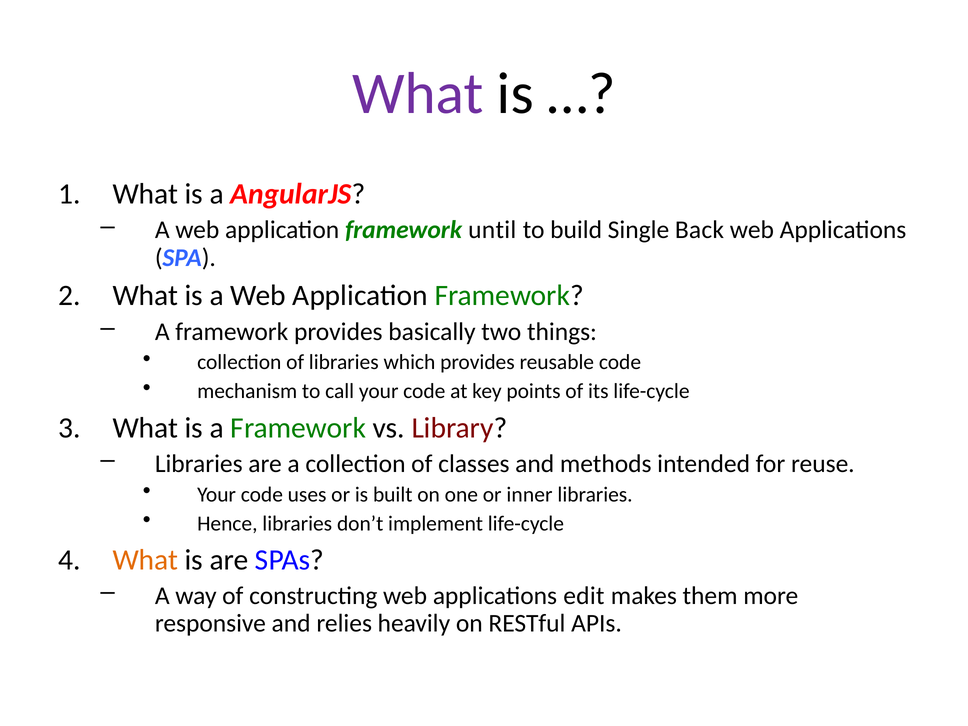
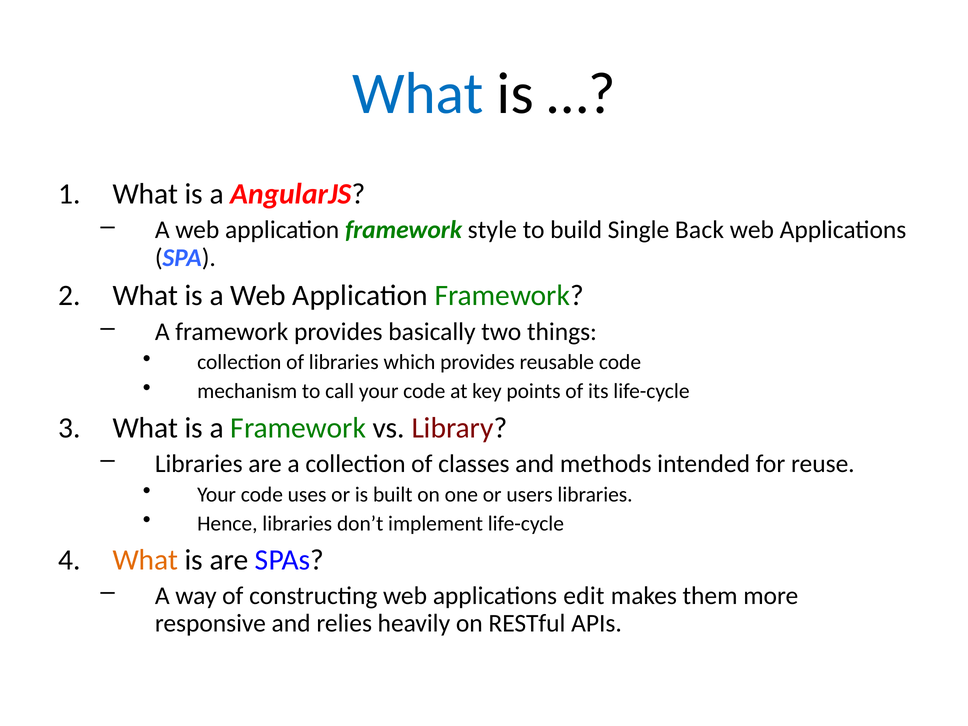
What at (418, 94) colour: purple -> blue
until: until -> style
inner: inner -> users
